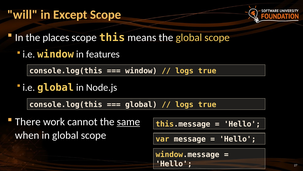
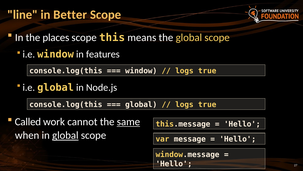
will: will -> line
Except: Except -> Better
There: There -> Called
global at (65, 135) underline: none -> present
